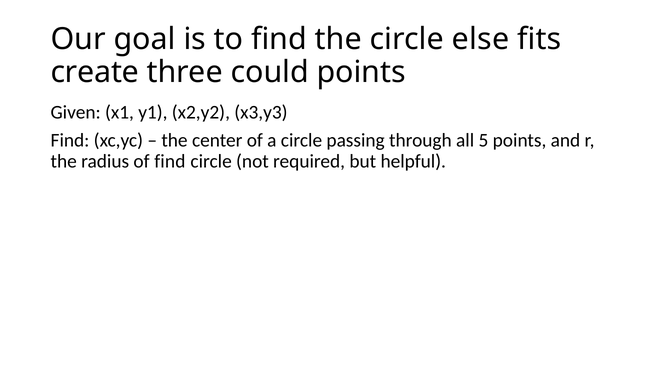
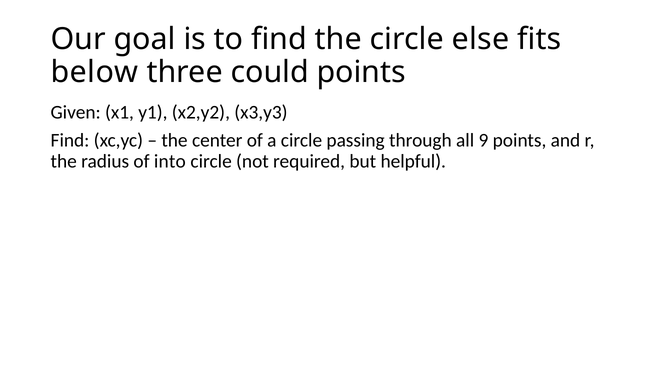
create: create -> below
5: 5 -> 9
of find: find -> into
